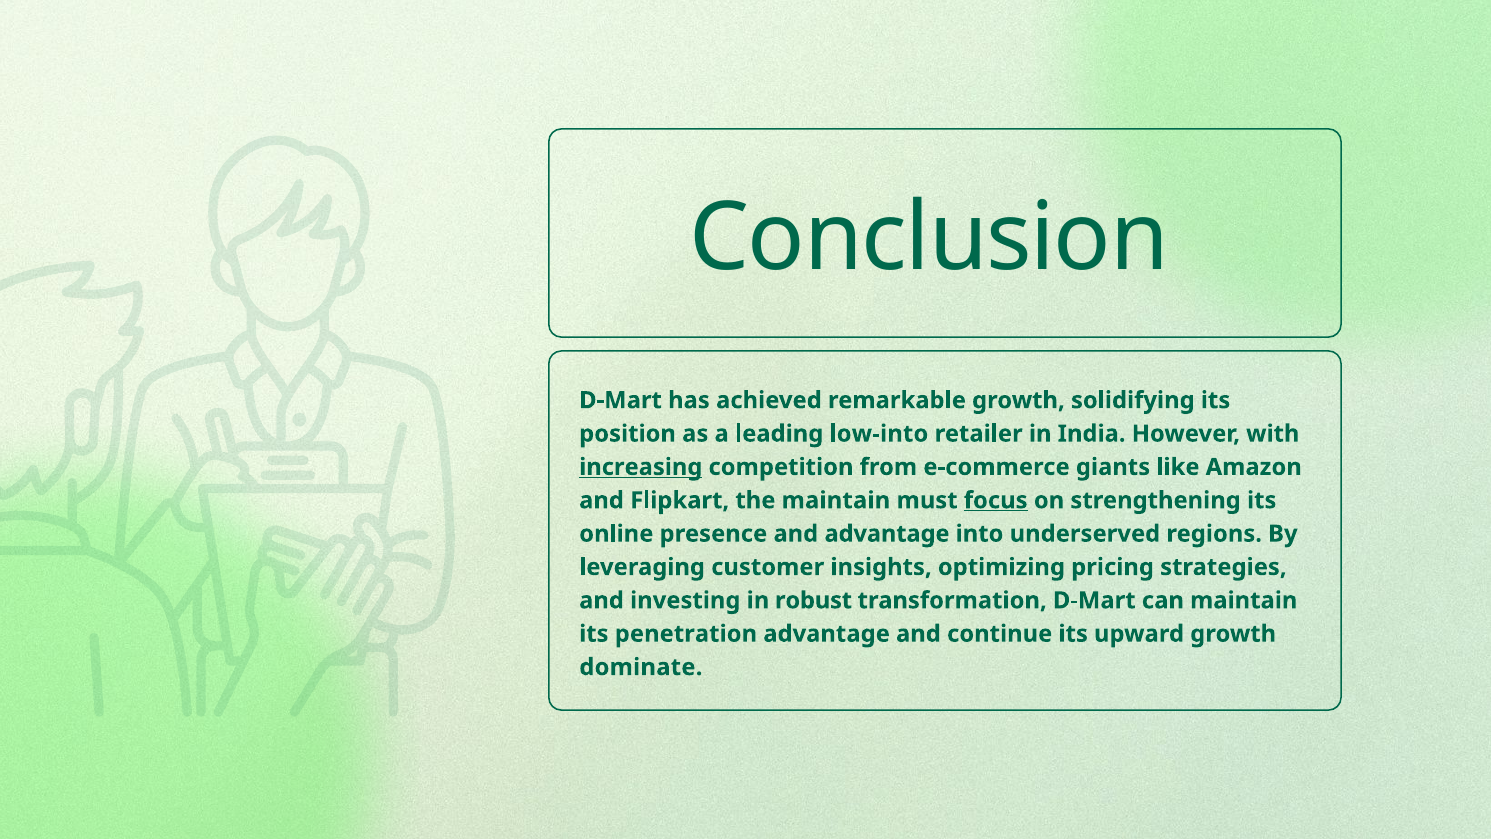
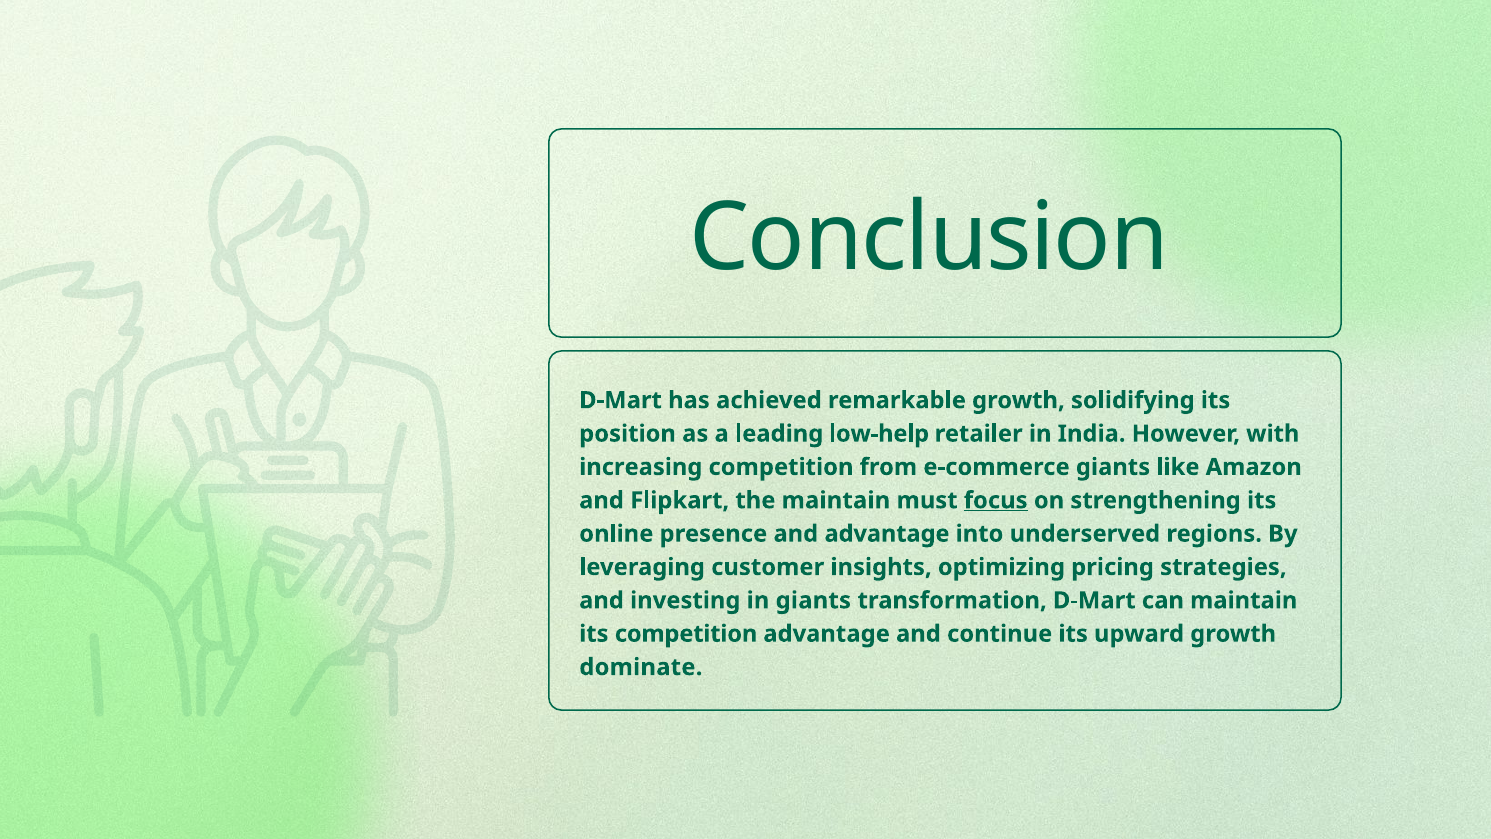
low-into: low-into -> low-help
increasing underline: present -> none
in robust: robust -> giants
its penetration: penetration -> competition
